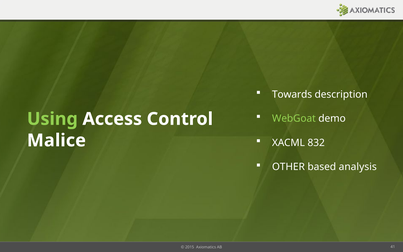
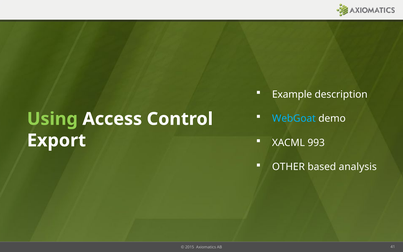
Towards: Towards -> Example
WebGoat colour: light green -> light blue
Malice: Malice -> Export
832: 832 -> 993
